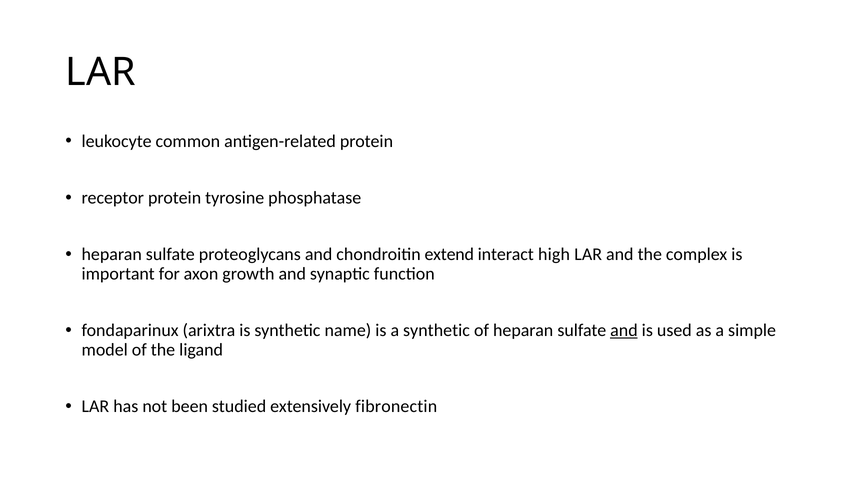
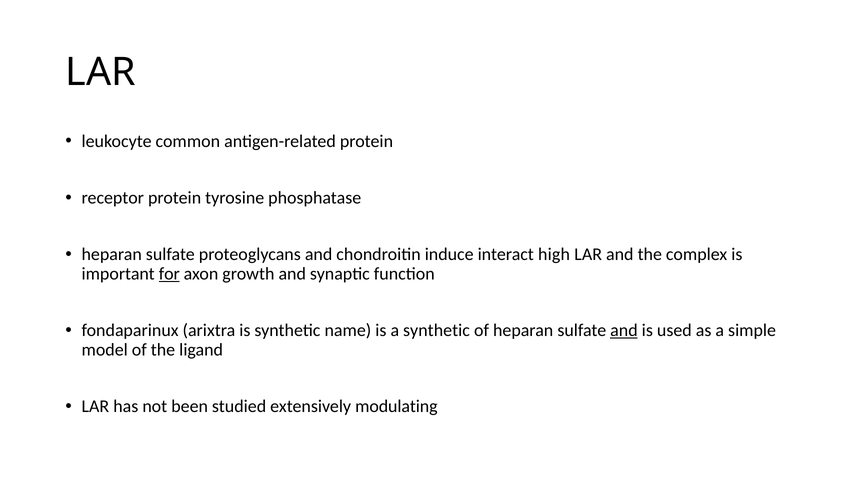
extend: extend -> induce
for underline: none -> present
fibronectin: fibronectin -> modulating
